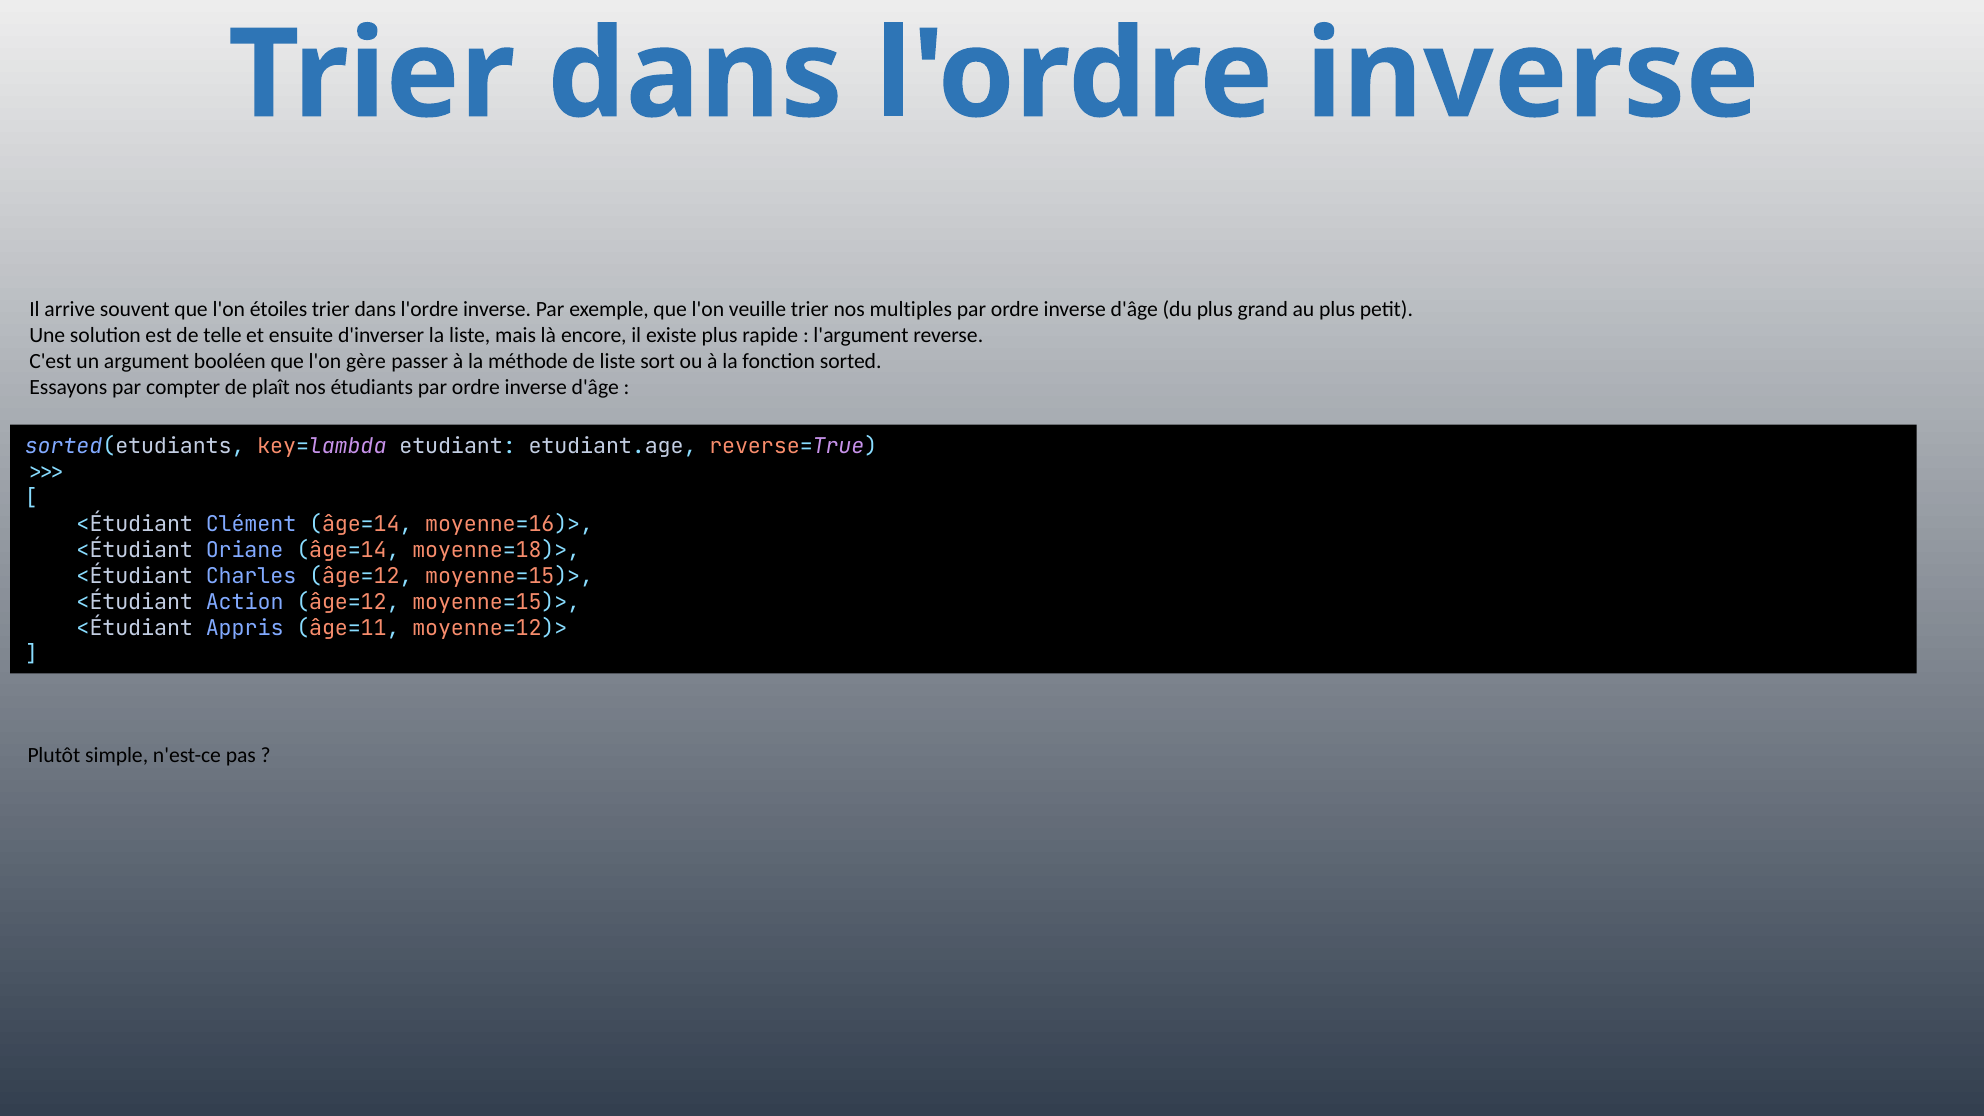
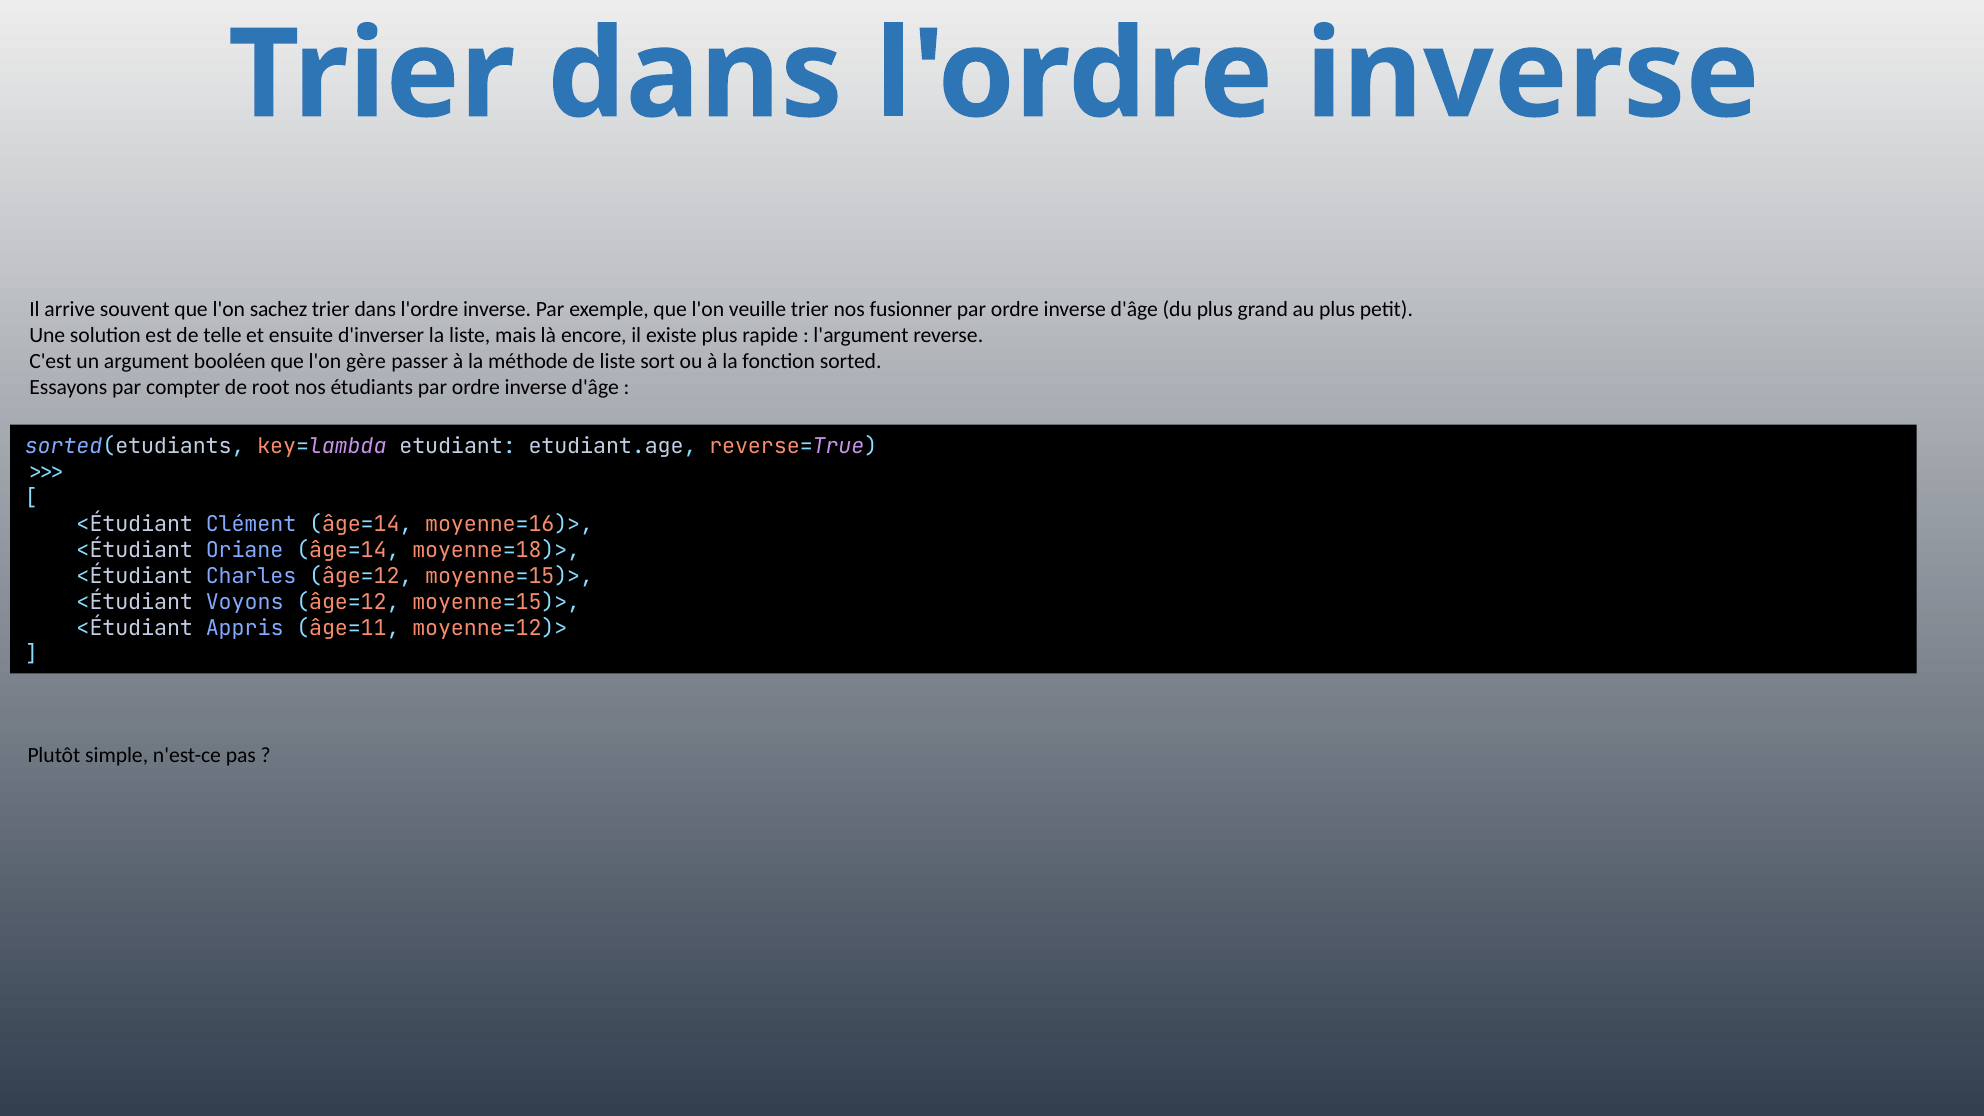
étoiles: étoiles -> sachez
multiples: multiples -> fusionner
plaît: plaît -> root
Action: Action -> Voyons
